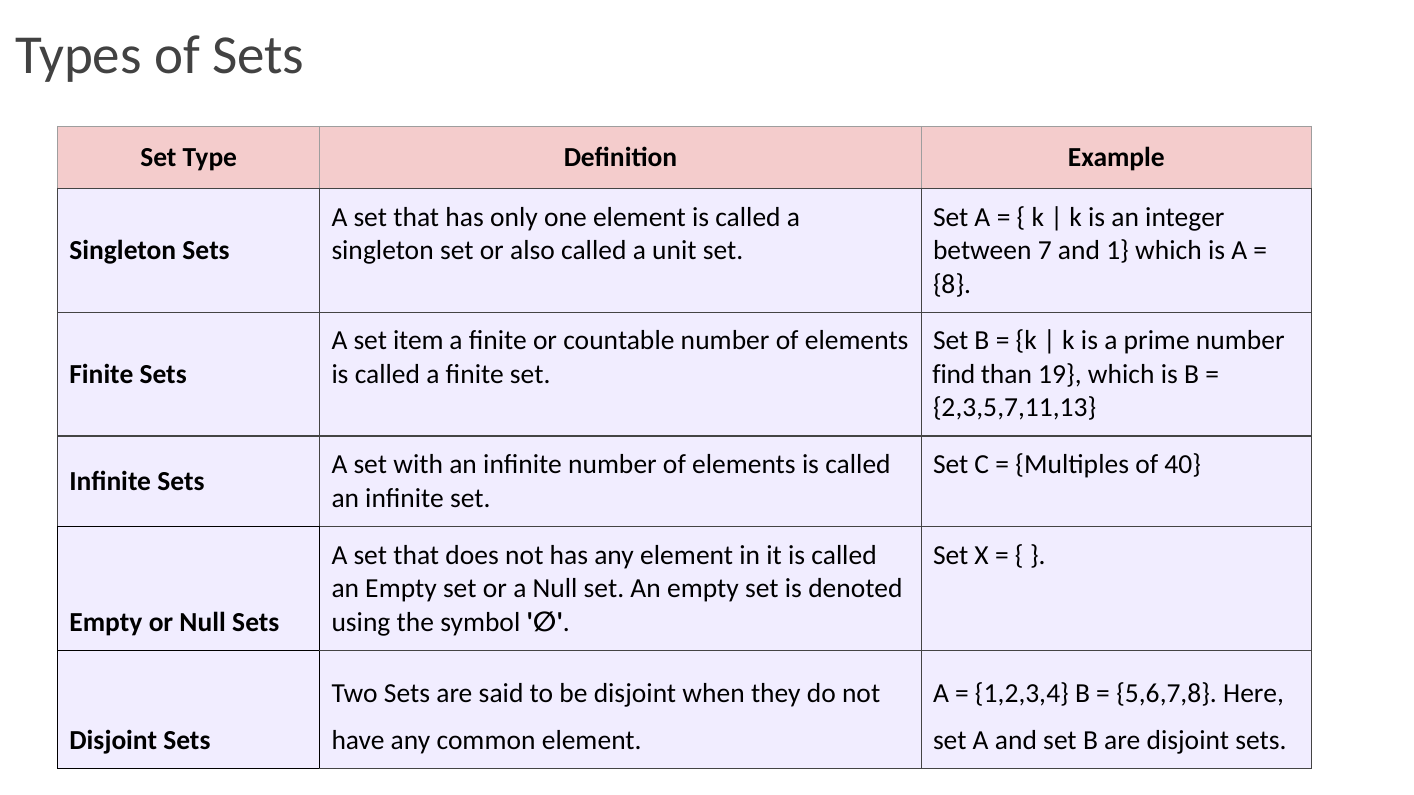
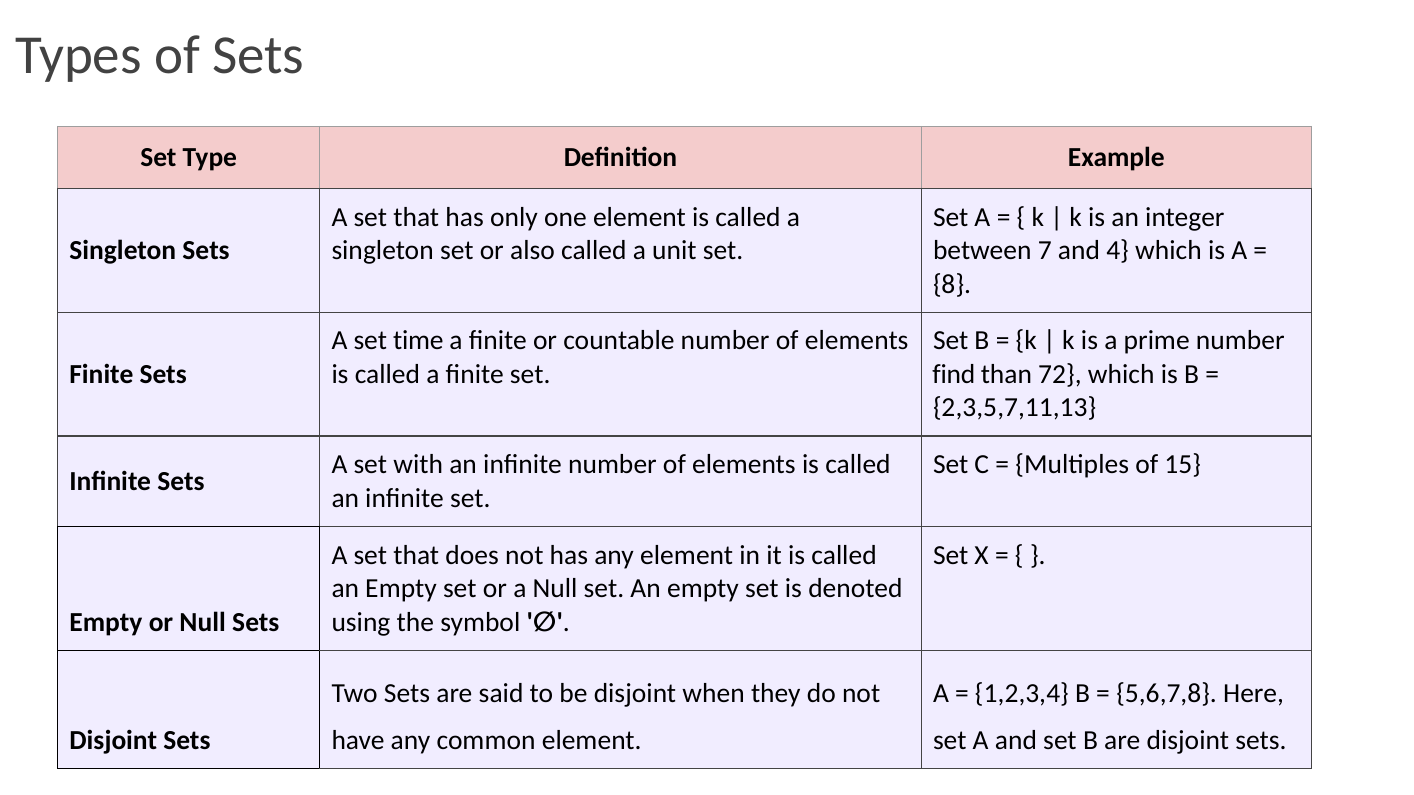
1: 1 -> 4
item: item -> time
19: 19 -> 72
40: 40 -> 15
